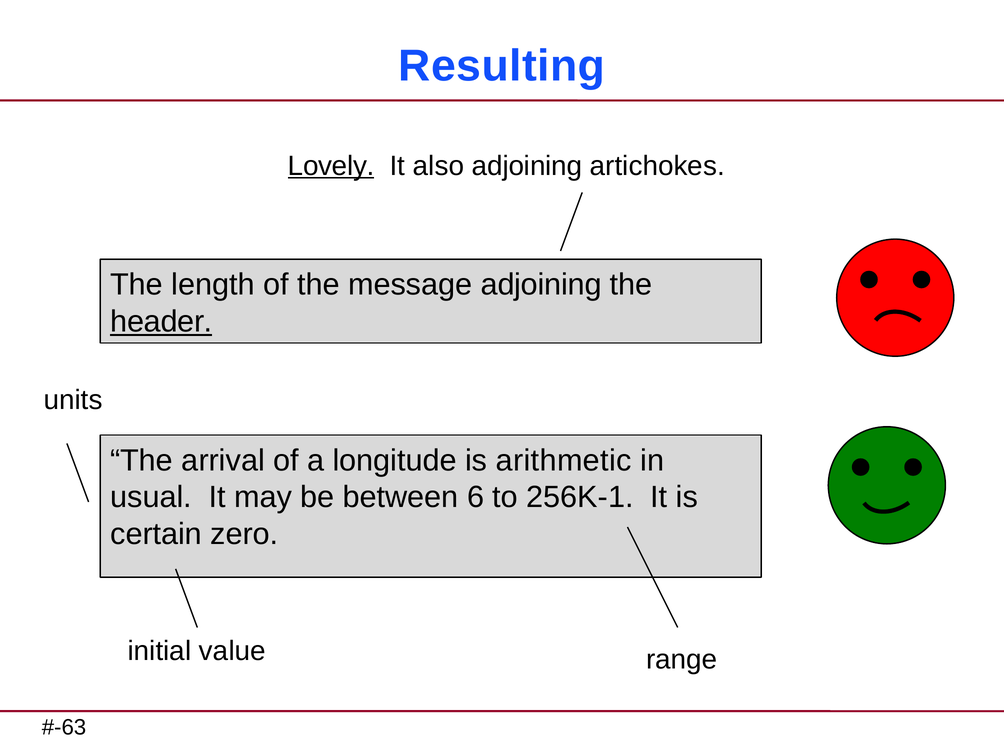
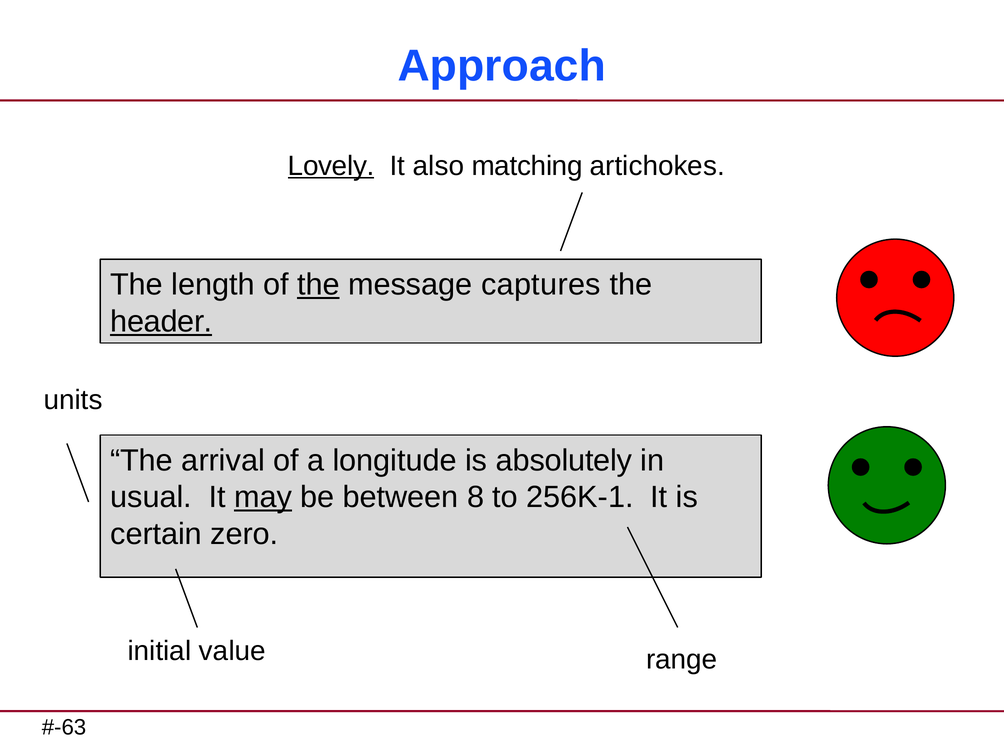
Resulting: Resulting -> Approach
also adjoining: adjoining -> matching
the at (318, 285) underline: none -> present
message adjoining: adjoining -> captures
arithmetic: arithmetic -> absolutely
may underline: none -> present
6: 6 -> 8
